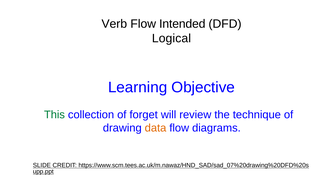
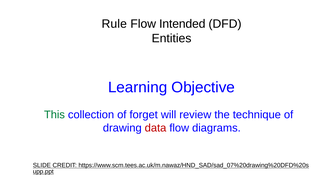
Verb: Verb -> Rule
Logical: Logical -> Entities
data colour: orange -> red
